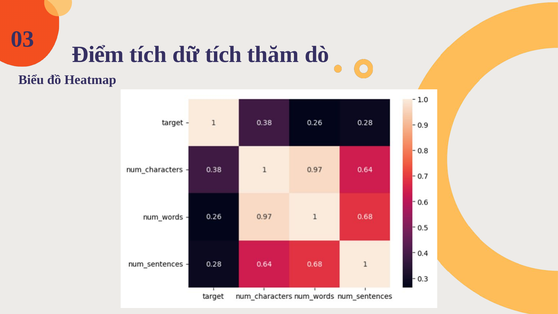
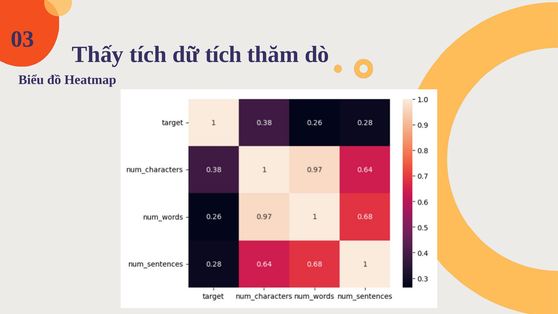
Điểm: Điểm -> Thấy
